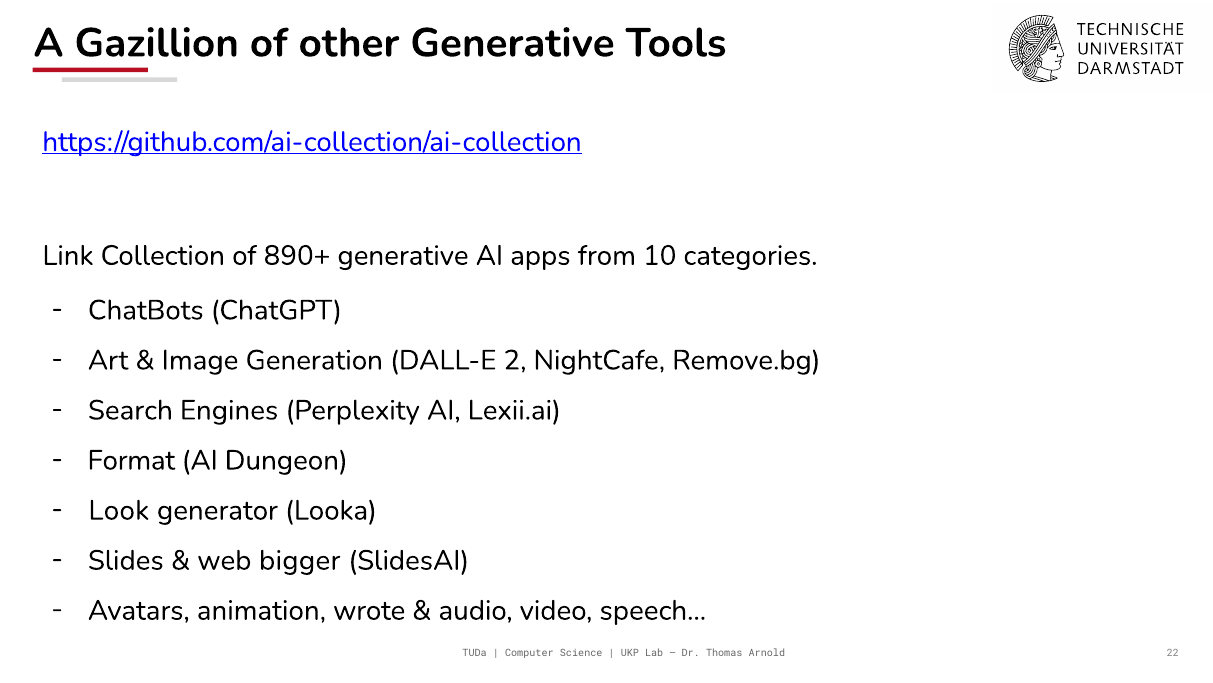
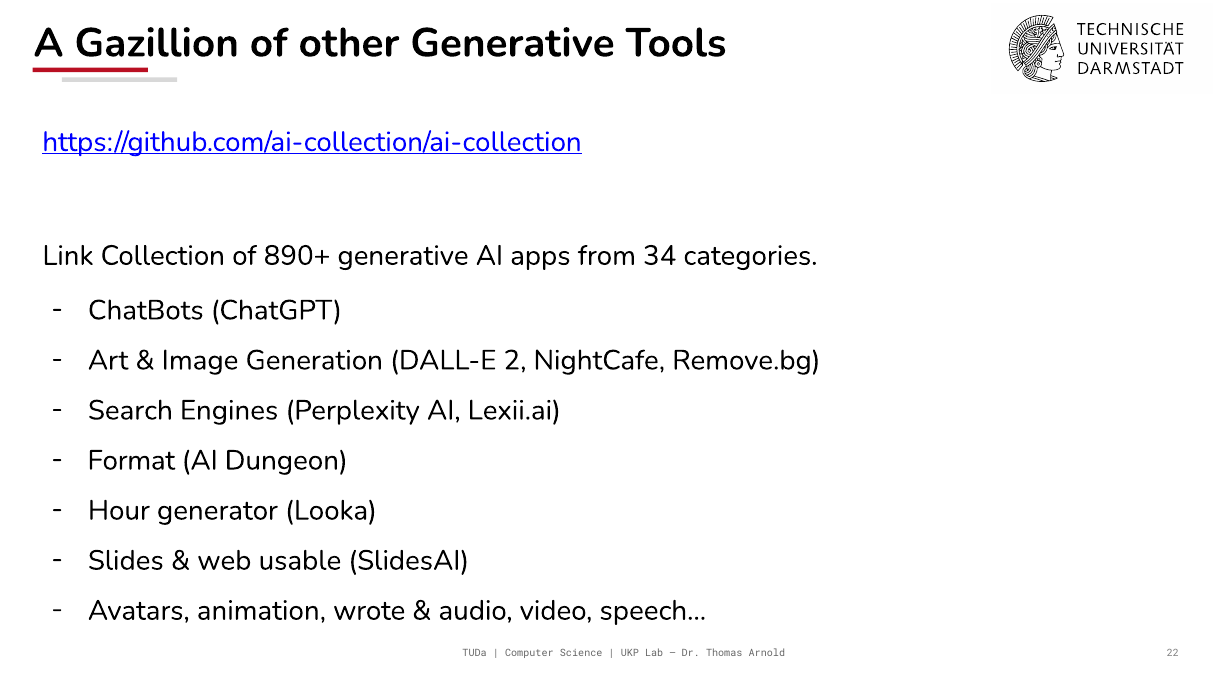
10: 10 -> 34
Look: Look -> Hour
bigger: bigger -> usable
